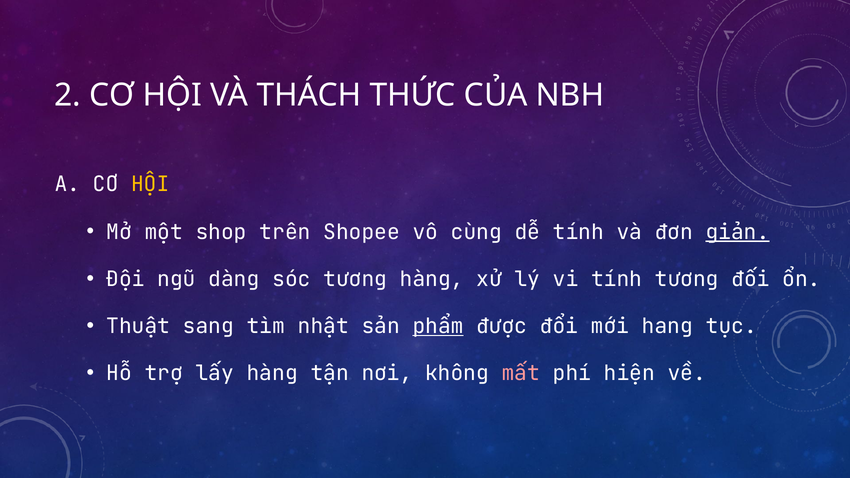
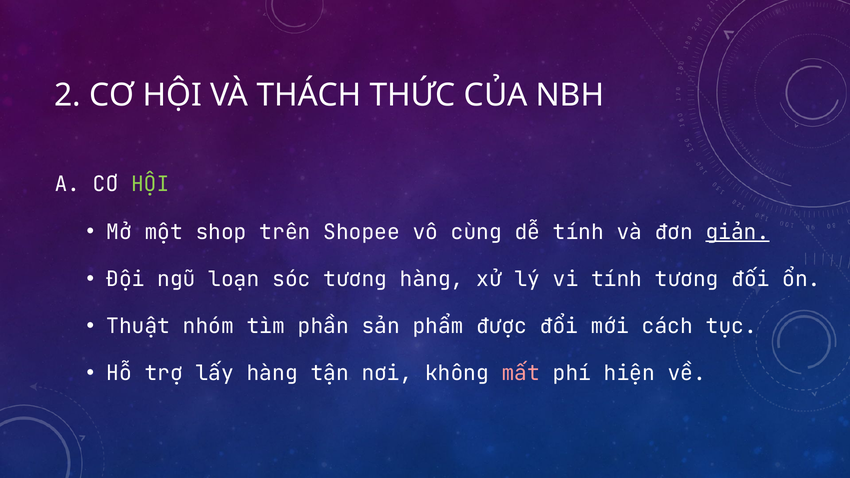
HỘI at (150, 184) colour: yellow -> light green
dàng: dàng -> loạn
sang: sang -> nhóm
nhật: nhật -> phần
phẩm underline: present -> none
hang: hang -> cách
